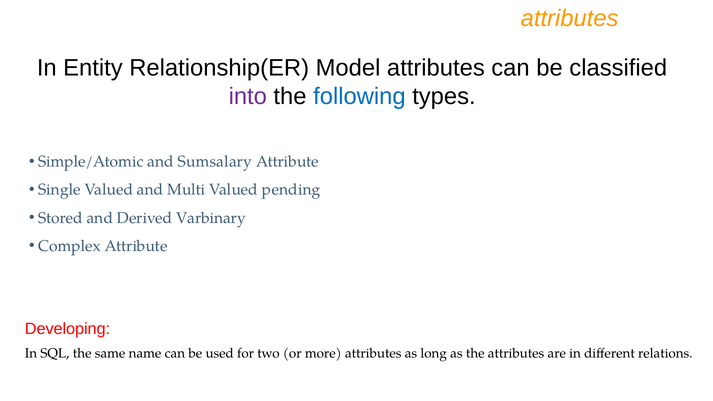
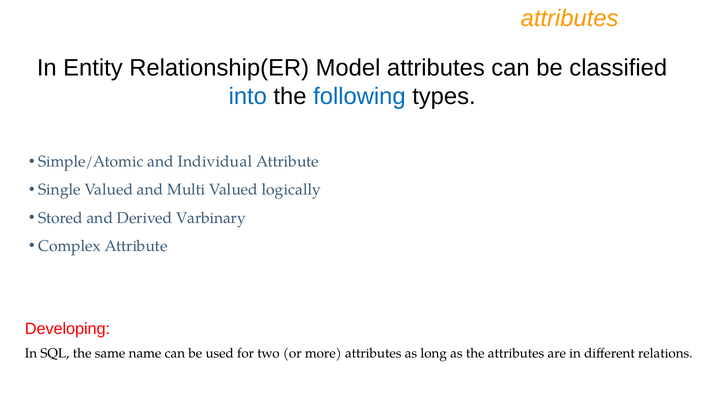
into colour: purple -> blue
Sumsalary: Sumsalary -> Individual
pending: pending -> logically
